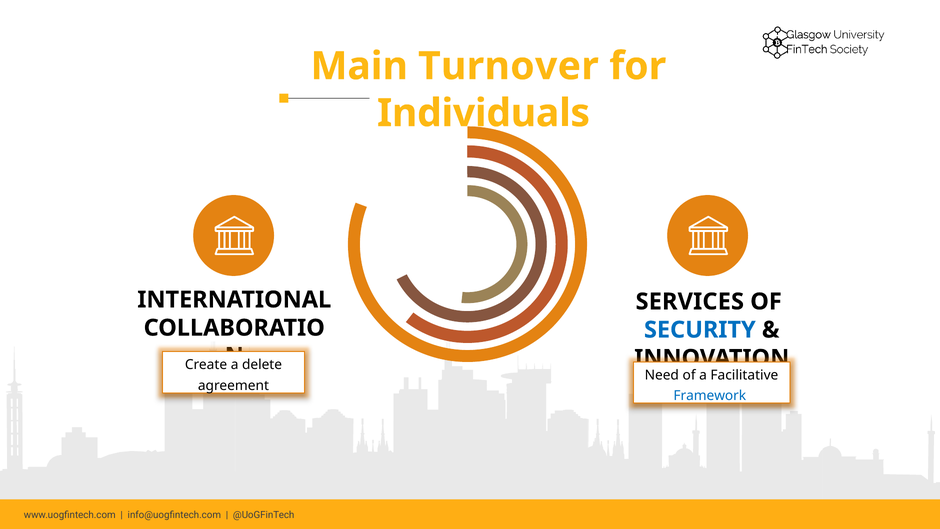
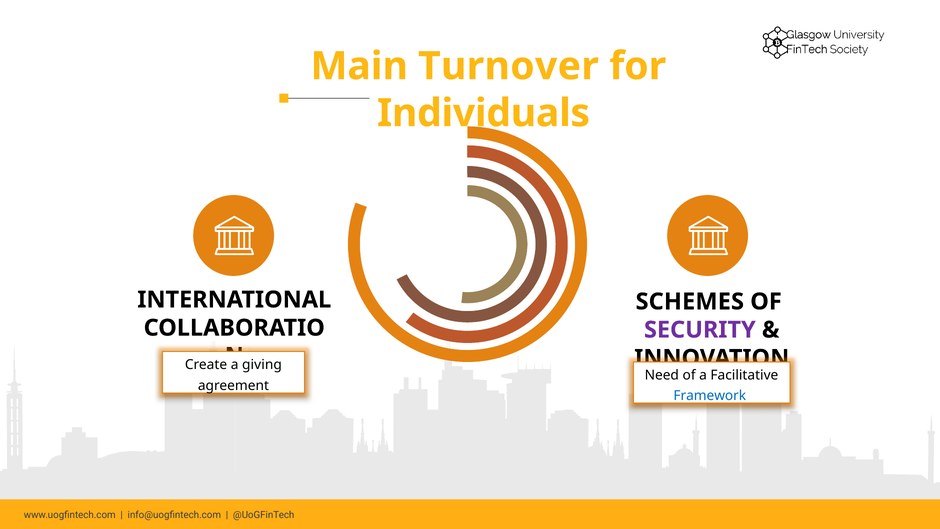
SERVICES: SERVICES -> SCHEMES
SECURITY colour: blue -> purple
delete: delete -> giving
